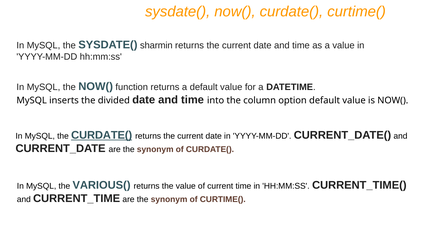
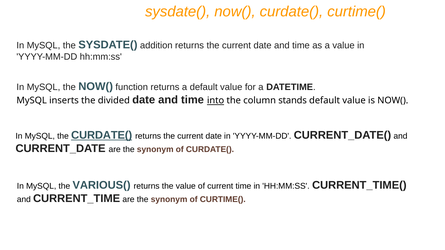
sharmin: sharmin -> addition
into underline: none -> present
option: option -> stands
